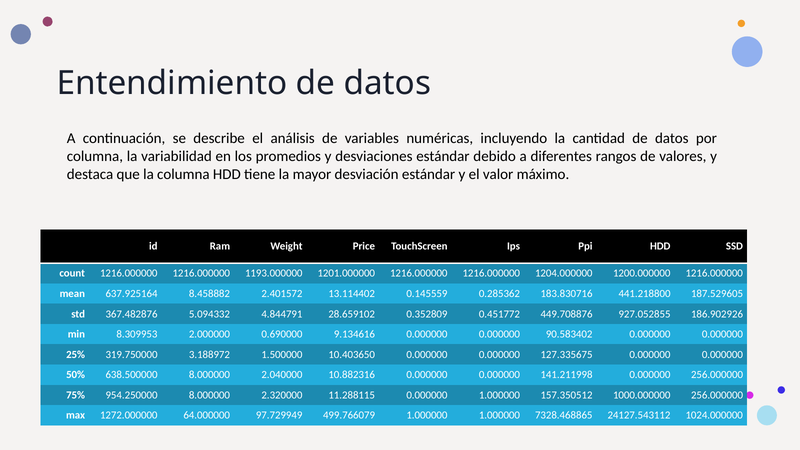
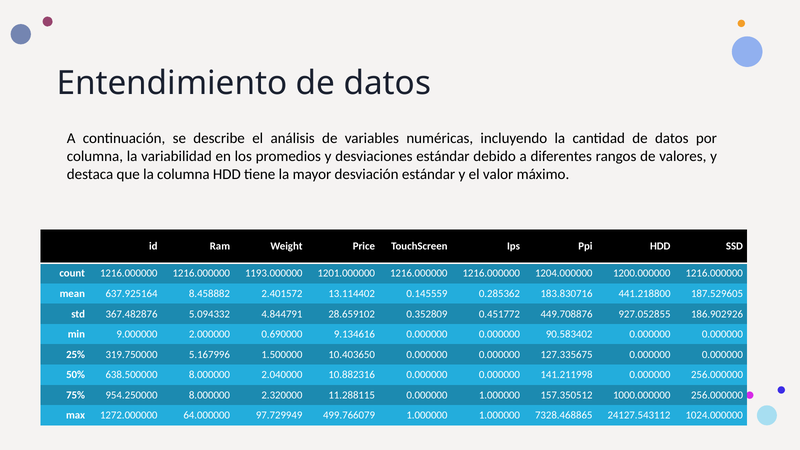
8.309953: 8.309953 -> 9.000000
3.188972: 3.188972 -> 5.167996
